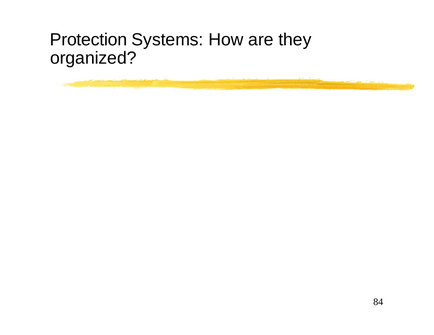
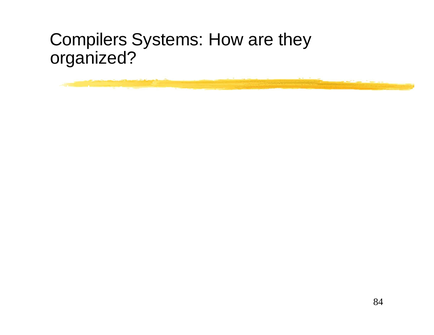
Protection: Protection -> Compilers
